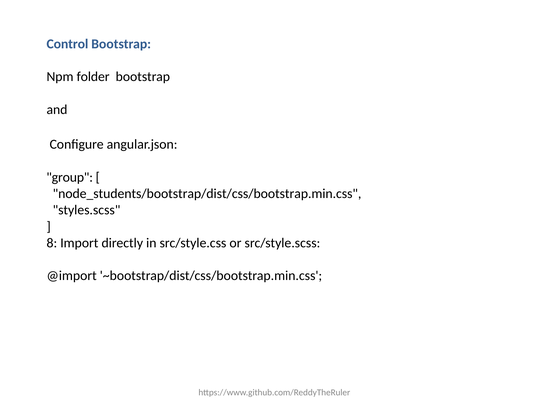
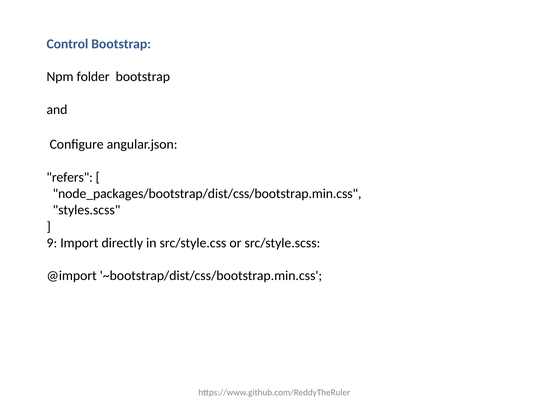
group: group -> refers
node_students/bootstrap/dist/css/bootstrap.min.css: node_students/bootstrap/dist/css/bootstrap.min.css -> node_packages/bootstrap/dist/css/bootstrap.min.css
8: 8 -> 9
